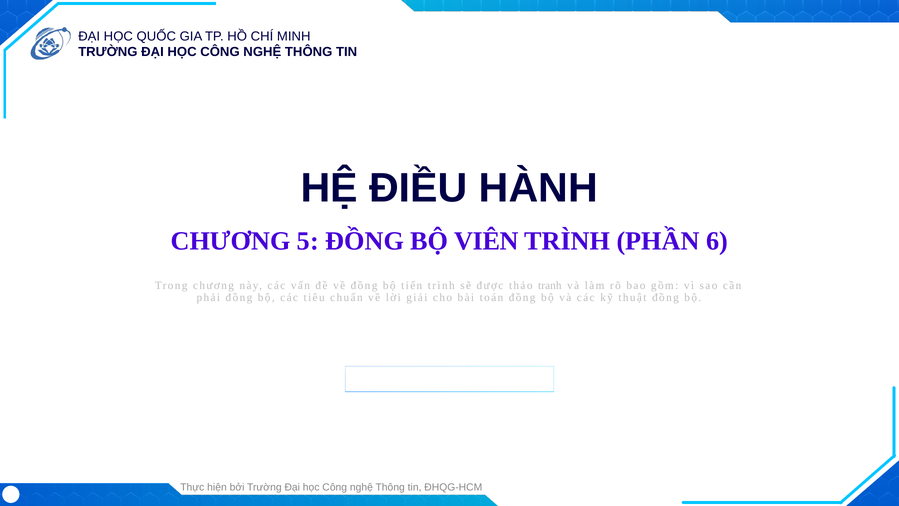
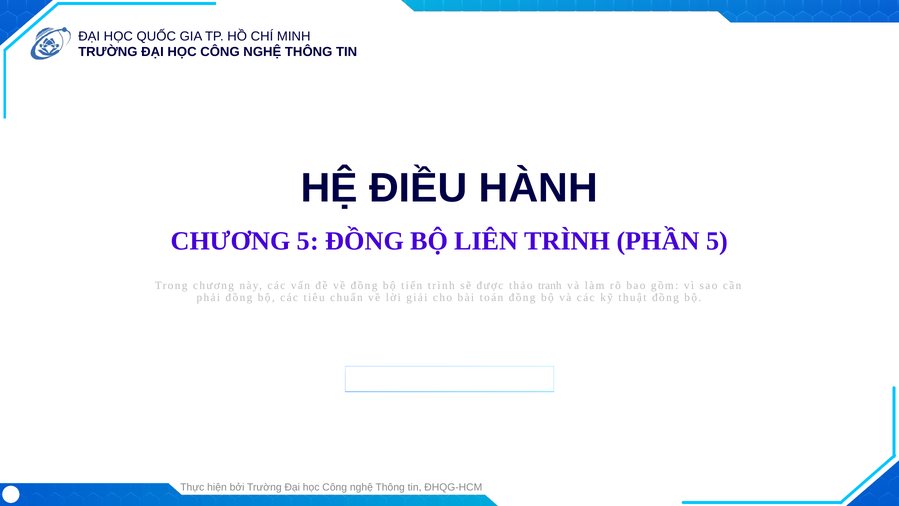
VIÊN: VIÊN -> LIÊN
PHẦN 6: 6 -> 5
